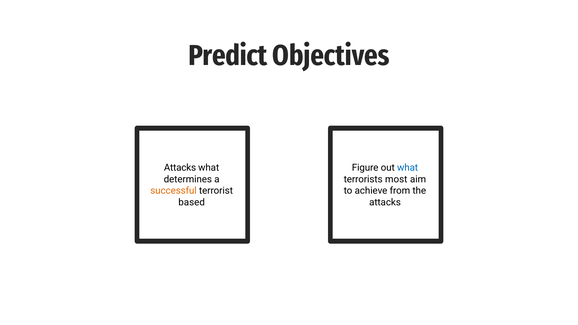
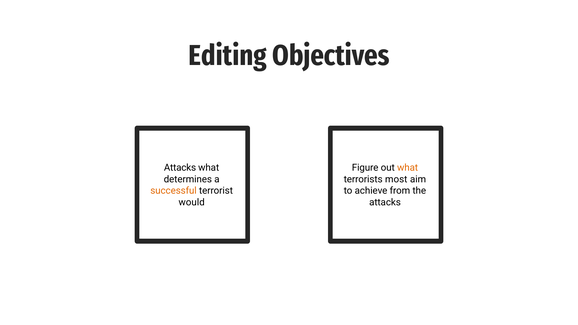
Predict: Predict -> Editing
what at (408, 168) colour: blue -> orange
based: based -> would
